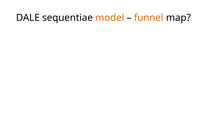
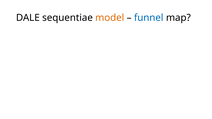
funnel colour: orange -> blue
